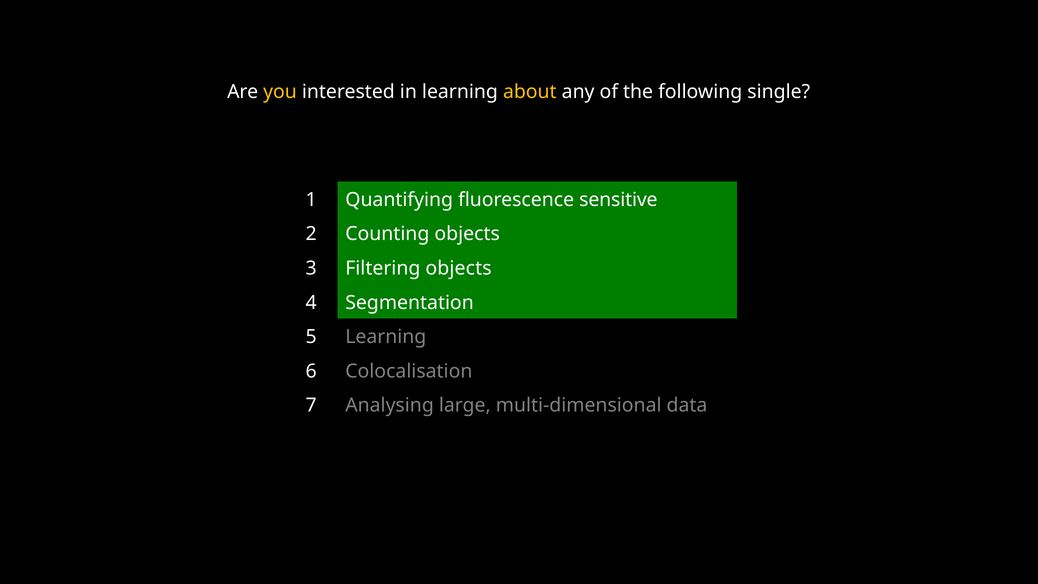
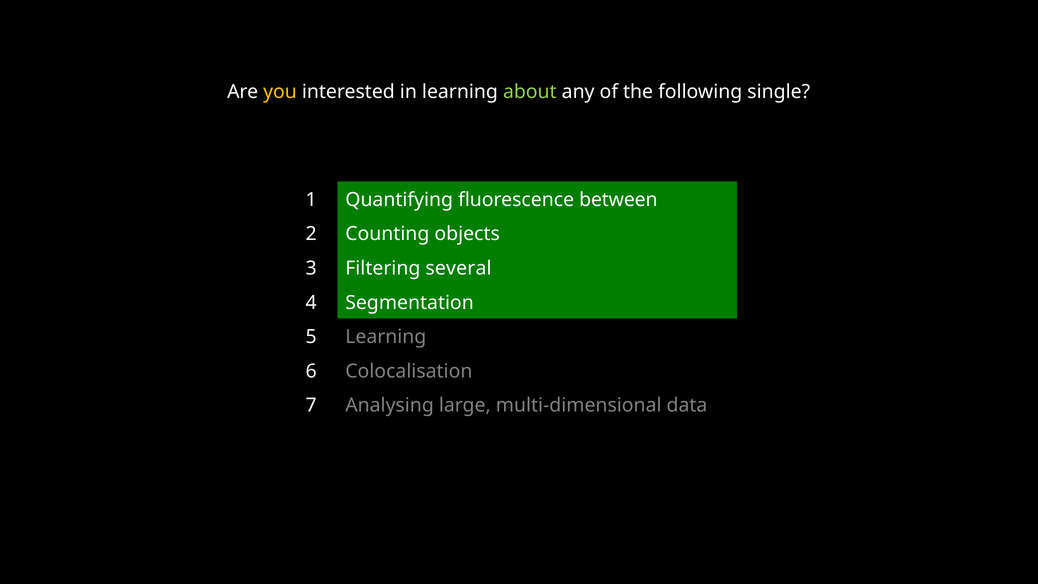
about colour: yellow -> light green
sensitive: sensitive -> between
Filtering objects: objects -> several
